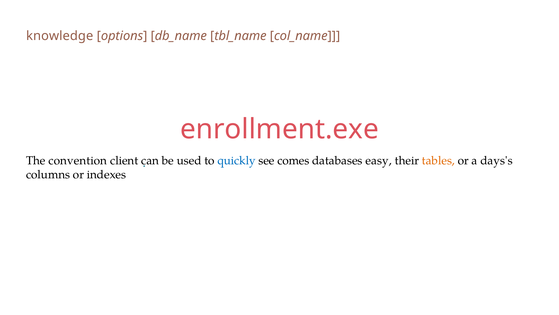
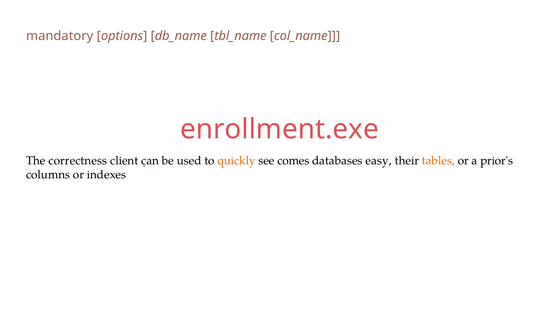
knowledge: knowledge -> mandatory
convention: convention -> correctness
quickly colour: blue -> orange
days's: days's -> prior's
